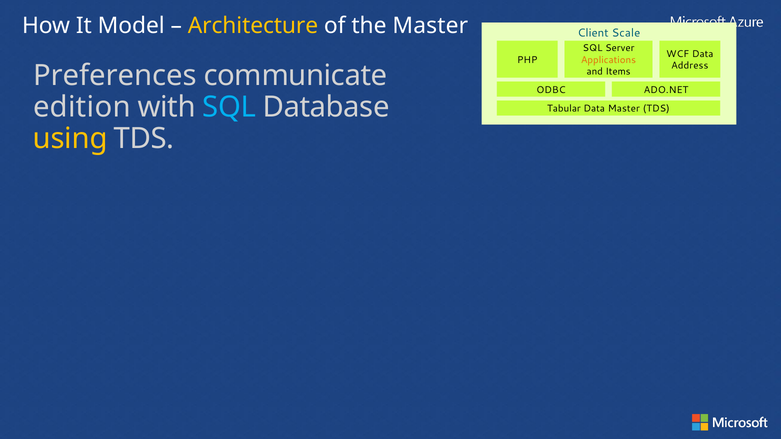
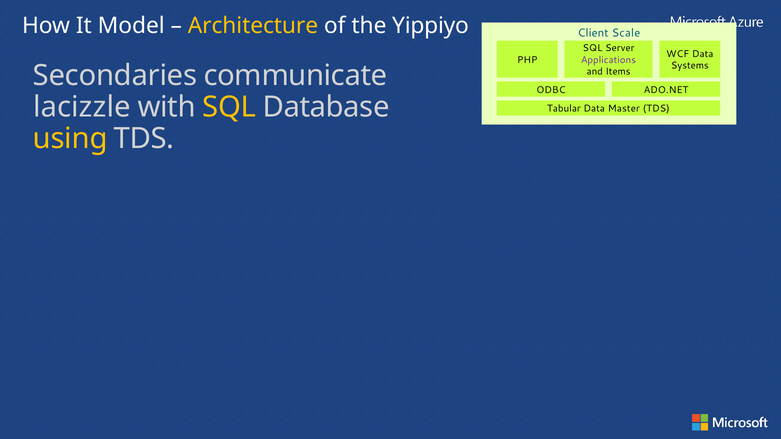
the Master: Master -> Yippiyo
Applications colour: orange -> purple
Address: Address -> Systems
Preferences: Preferences -> Secondaries
edition: edition -> lacizzle
SQL at (229, 107) colour: light blue -> yellow
